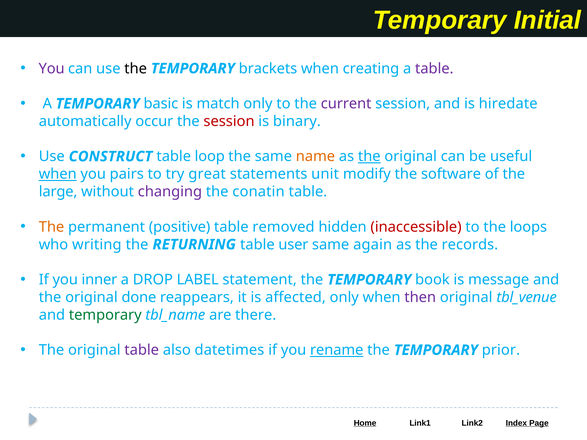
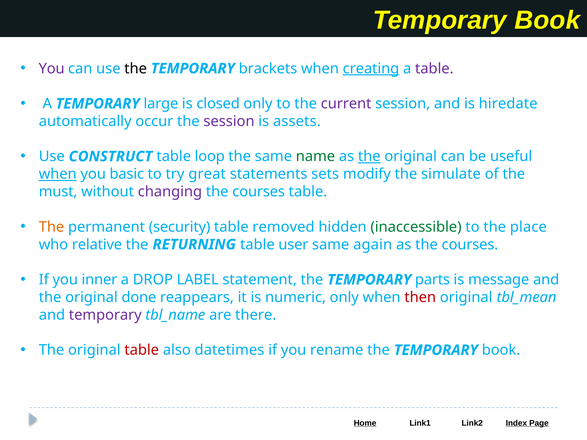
Initial at (548, 20): Initial -> Book
creating underline: none -> present
basic: basic -> large
match: match -> closed
session at (229, 121) colour: red -> purple
binary: binary -> assets
name colour: orange -> green
pairs: pairs -> basic
unit: unit -> sets
software: software -> simulate
large: large -> must
conatin at (259, 192): conatin -> courses
positive: positive -> security
inaccessible colour: red -> green
loops: loops -> place
writing: writing -> relative
as the records: records -> courses
book: book -> parts
affected: affected -> numeric
then colour: purple -> red
tbl_venue: tbl_venue -> tbl_mean
temporary at (105, 315) colour: green -> purple
table at (142, 350) colour: purple -> red
rename underline: present -> none
the TEMPORARY prior: prior -> book
